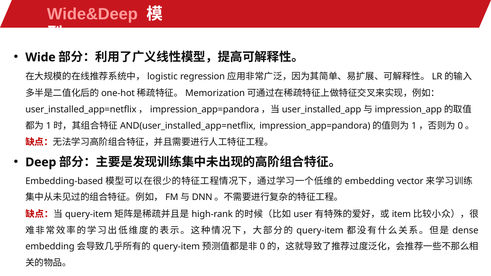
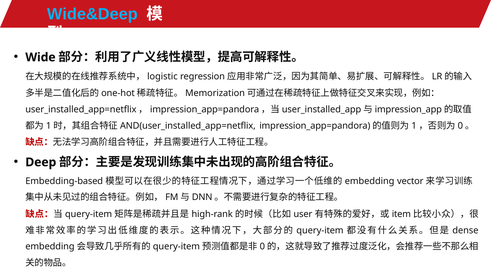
Wide&Deep colour: pink -> light blue
